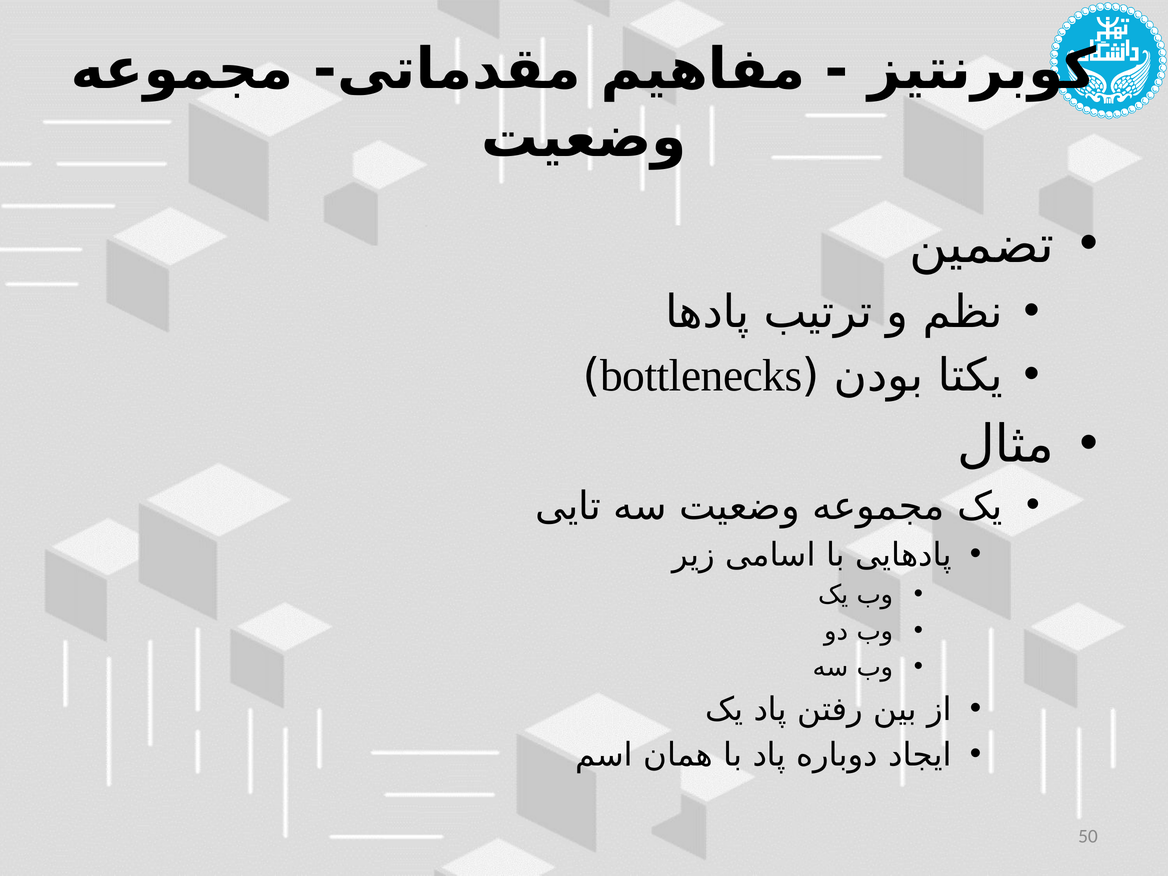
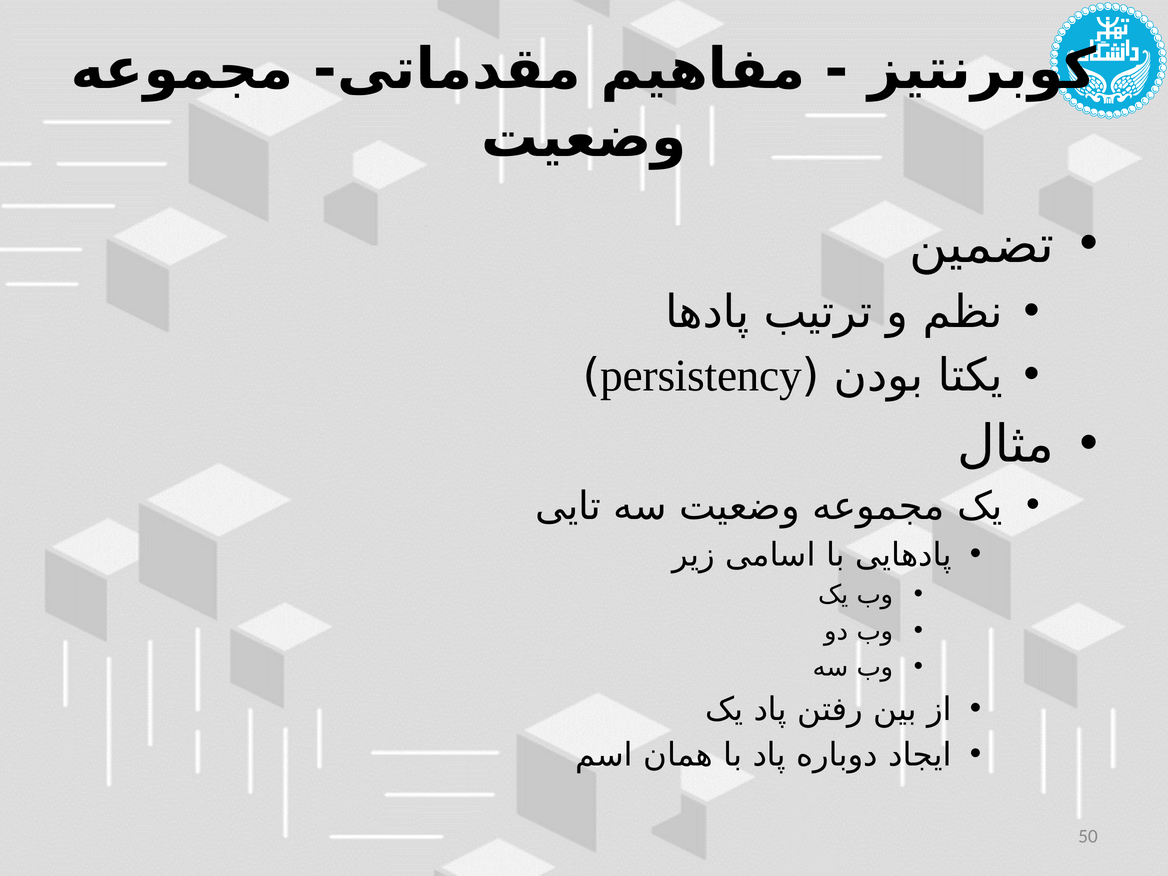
bottlenecks: bottlenecks -> persistency
